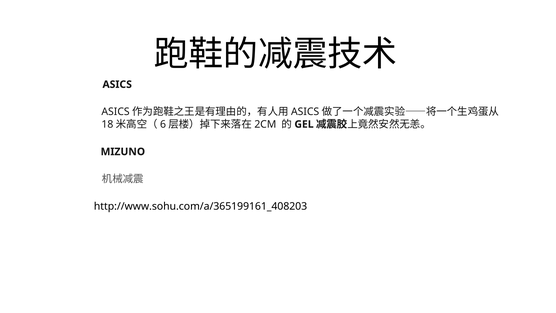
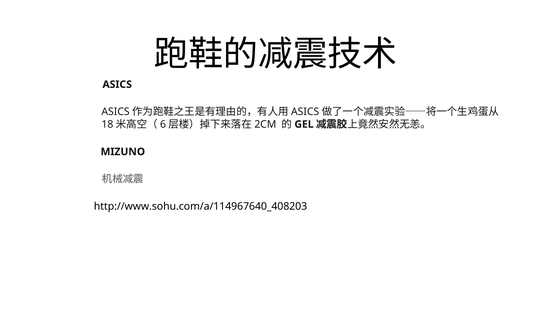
http://www.sohu.com/a/365199161_408203: http://www.sohu.com/a/365199161_408203 -> http://www.sohu.com/a/114967640_408203
